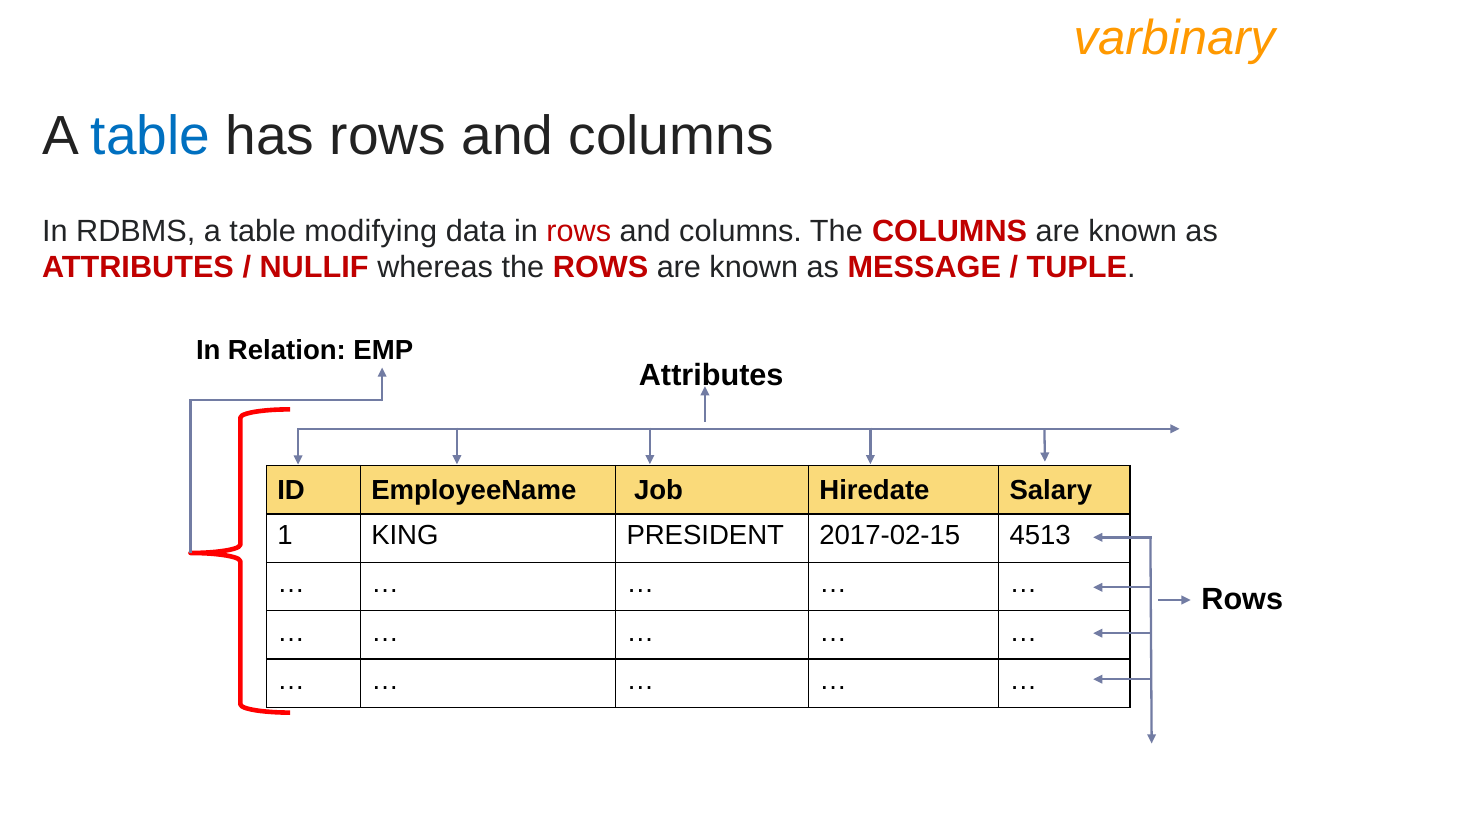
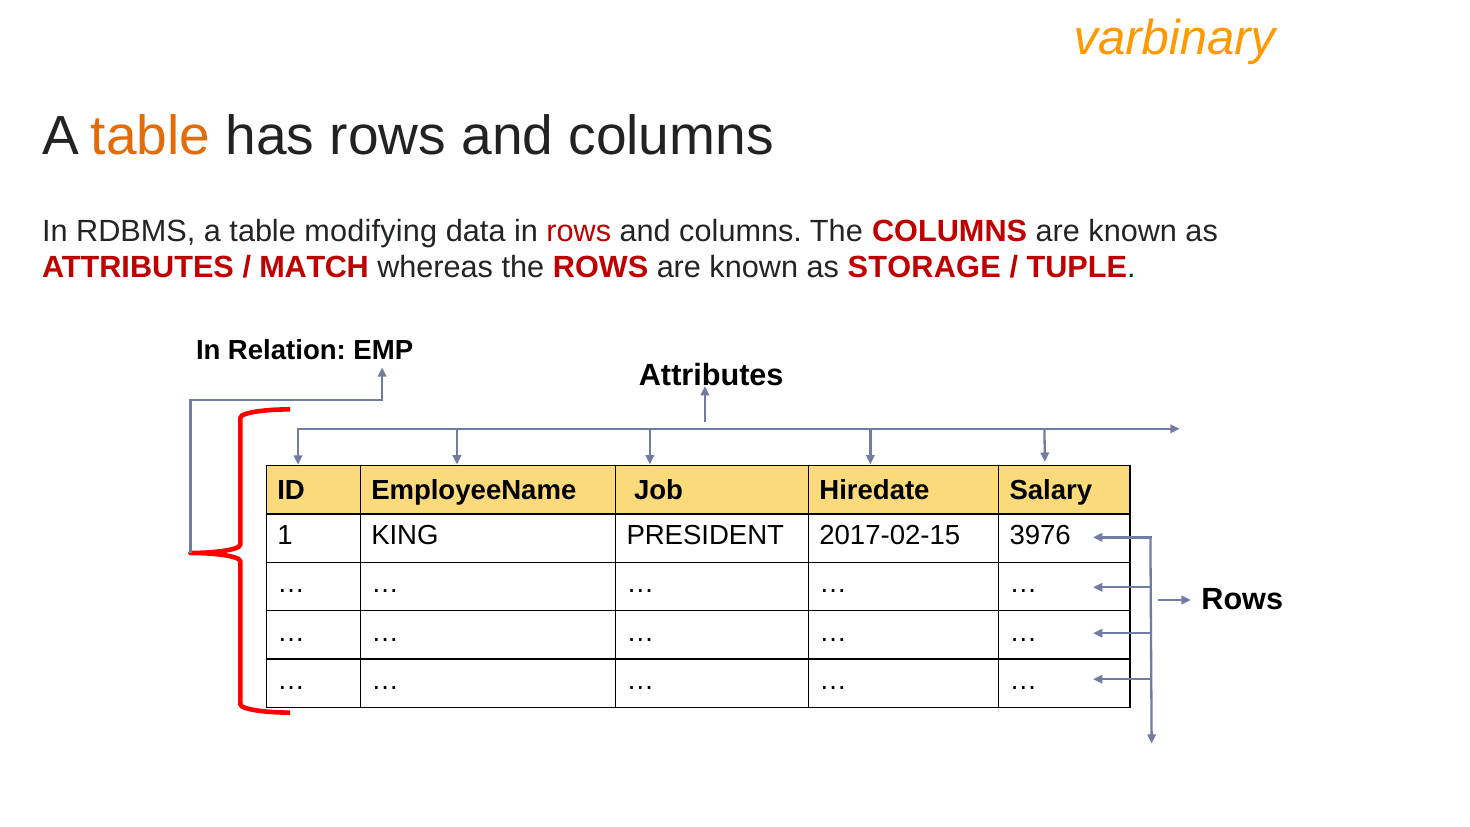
table at (151, 136) colour: blue -> orange
NULLIF: NULLIF -> MATCH
MESSAGE: MESSAGE -> STORAGE
4513: 4513 -> 3976
